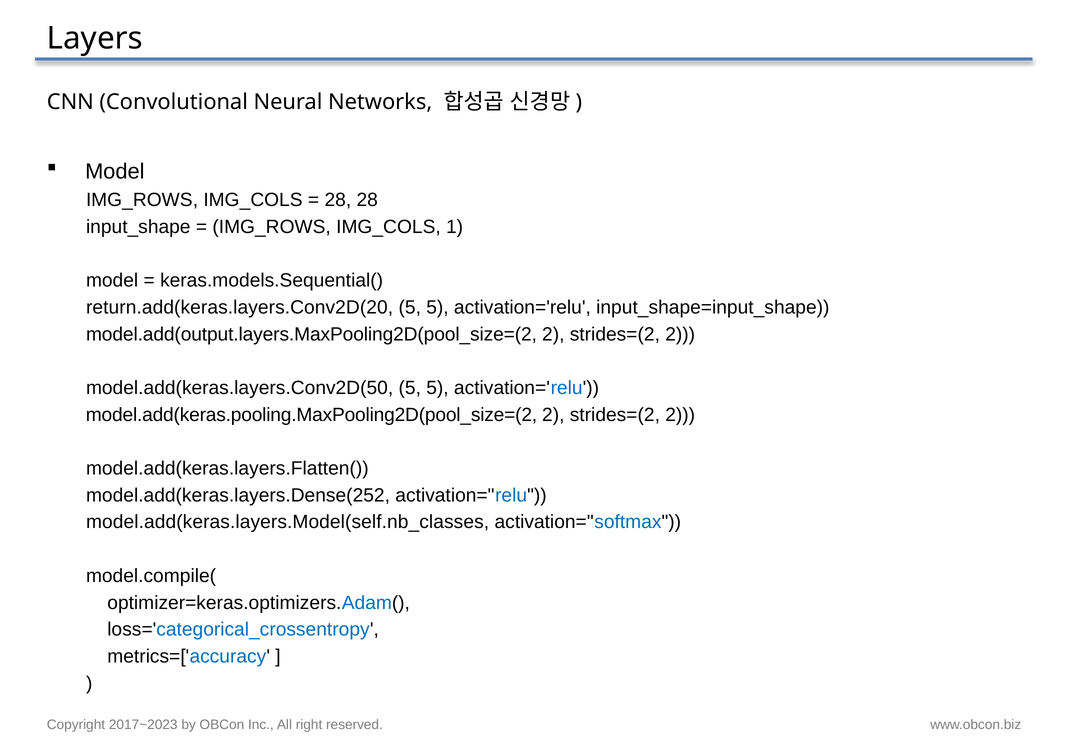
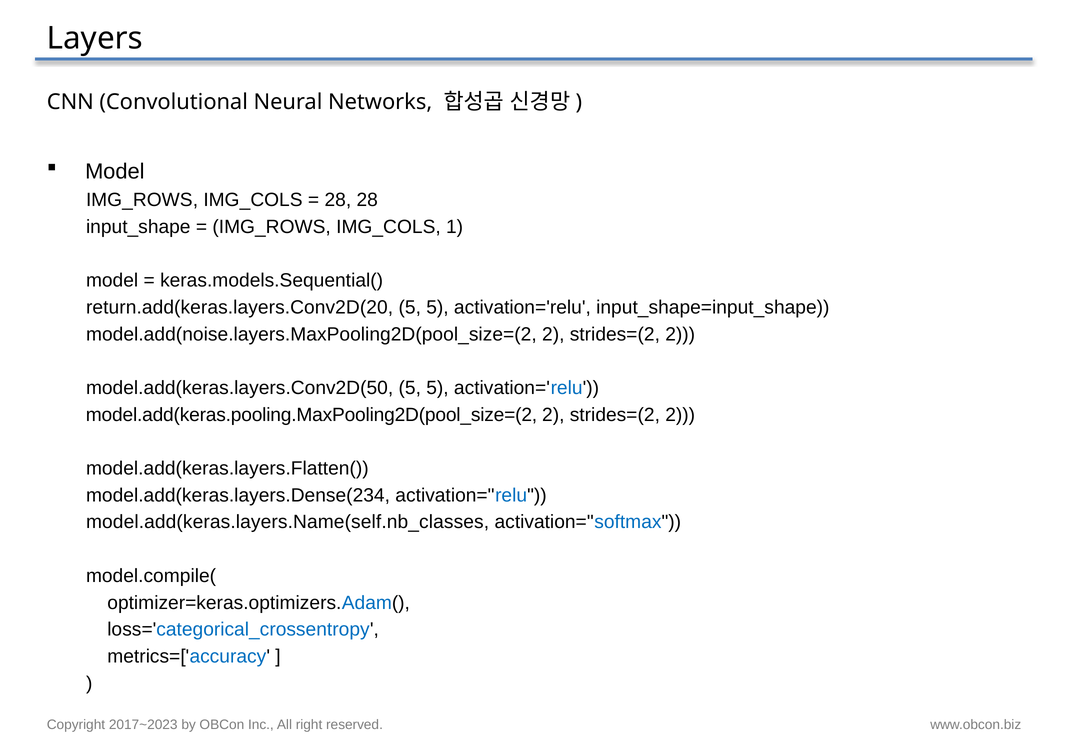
model.add(output.layers.MaxPooling2D(pool_size=(2: model.add(output.layers.MaxPooling2D(pool_size=(2 -> model.add(noise.layers.MaxPooling2D(pool_size=(2
model.add(keras.layers.Dense(252: model.add(keras.layers.Dense(252 -> model.add(keras.layers.Dense(234
model.add(keras.layers.Model(self.nb_classes: model.add(keras.layers.Model(self.nb_classes -> model.add(keras.layers.Name(self.nb_classes
